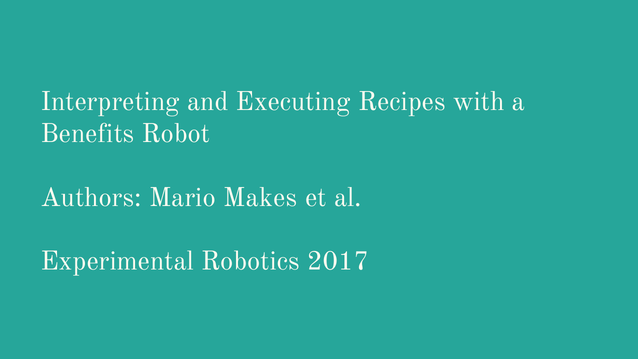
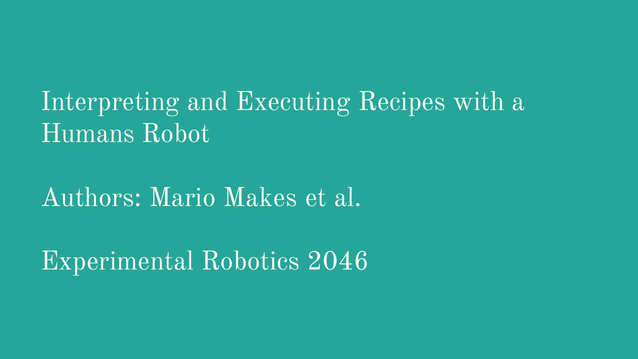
Benefits: Benefits -> Humans
2017: 2017 -> 2046
